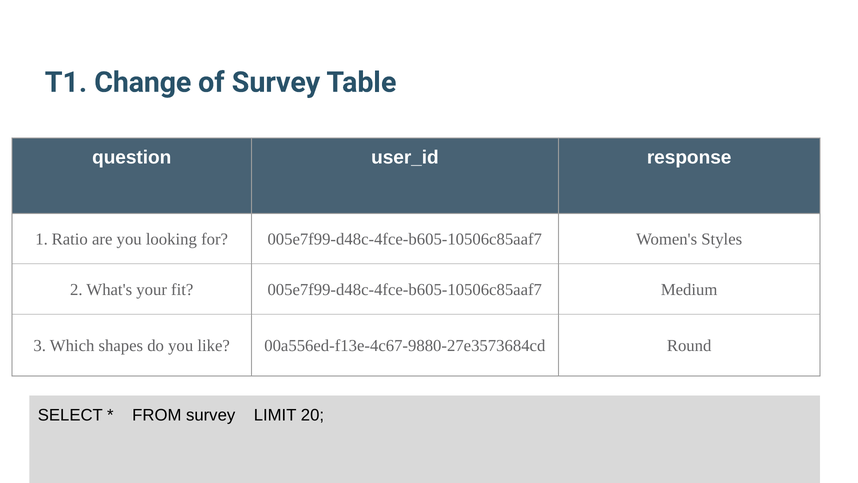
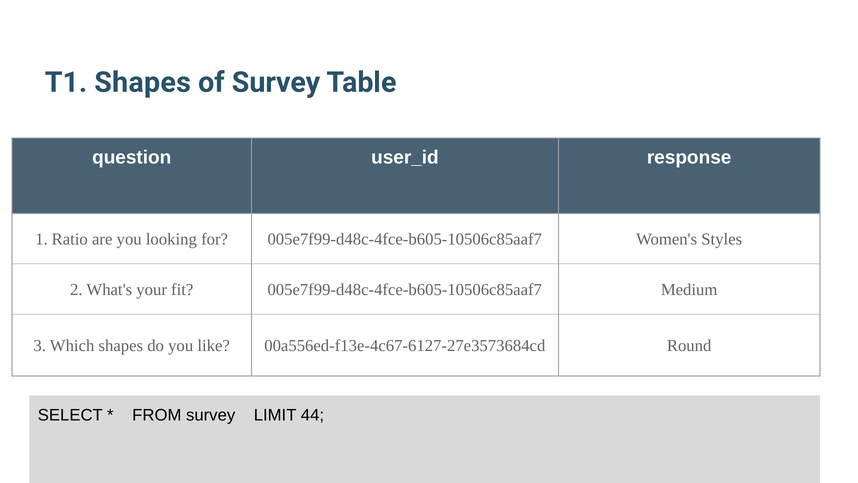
T1 Change: Change -> Shapes
00a556ed-f13e-4c67-9880-27e3573684cd: 00a556ed-f13e-4c67-9880-27e3573684cd -> 00a556ed-f13e-4c67-6127-27e3573684cd
20: 20 -> 44
